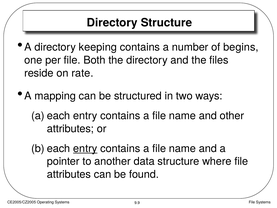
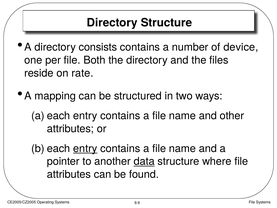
keeping: keeping -> consists
begins: begins -> device
data underline: none -> present
